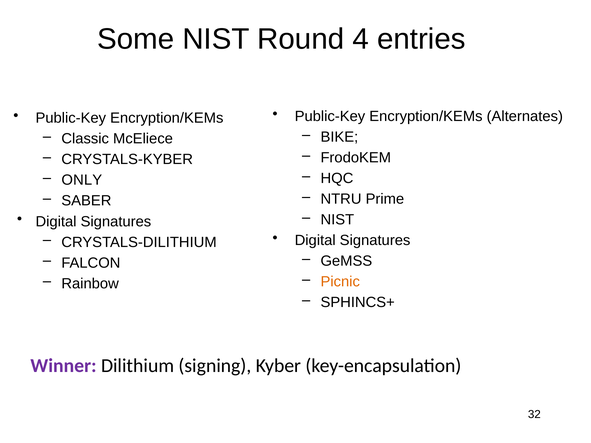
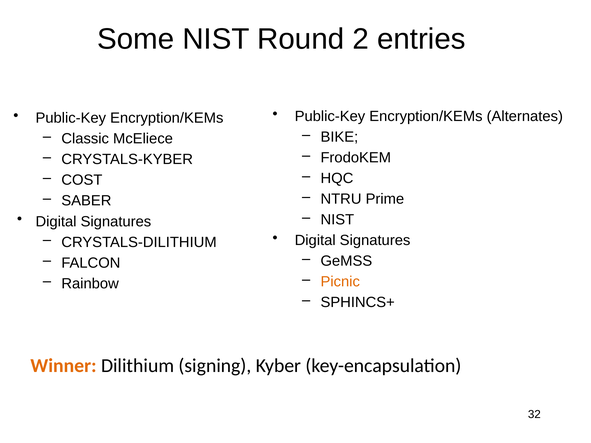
4: 4 -> 2
ONLY: ONLY -> COST
Winner colour: purple -> orange
